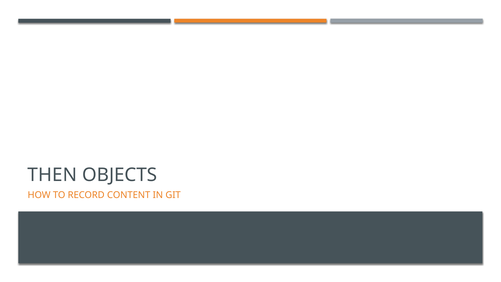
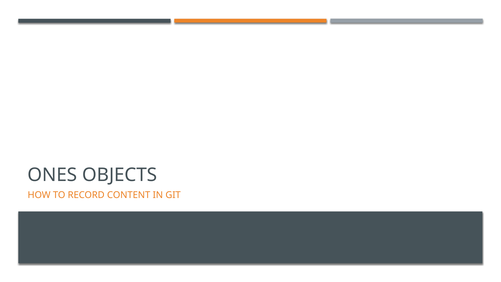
THEN: THEN -> ONES
